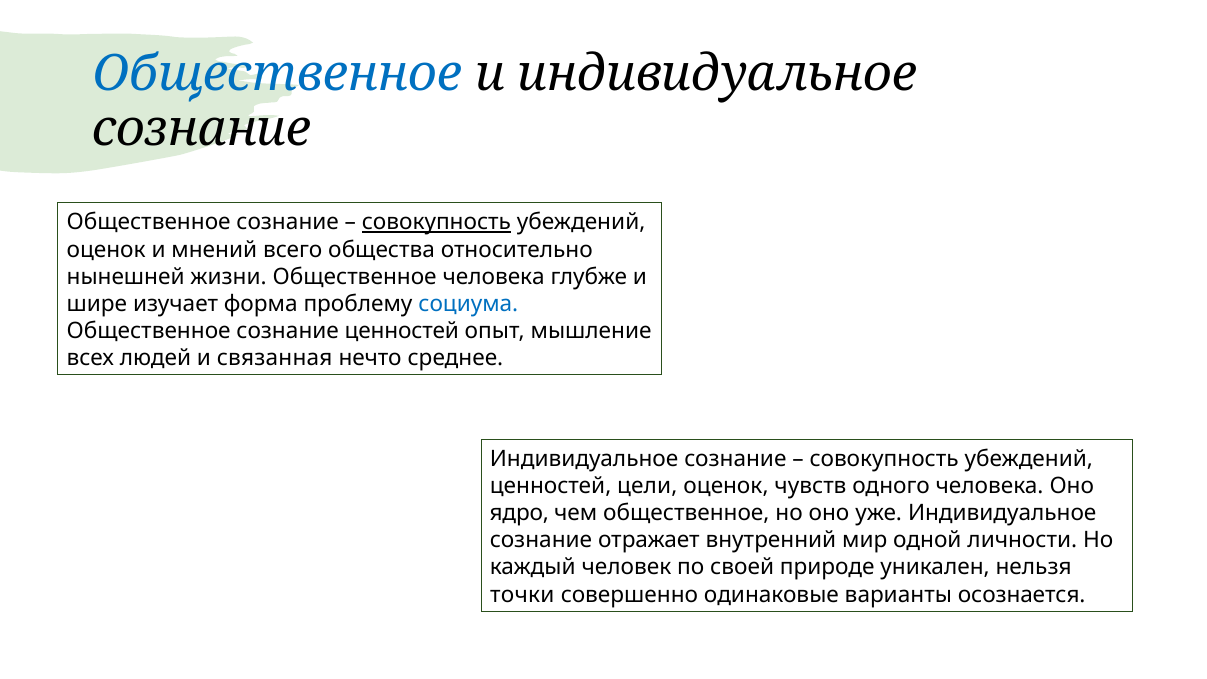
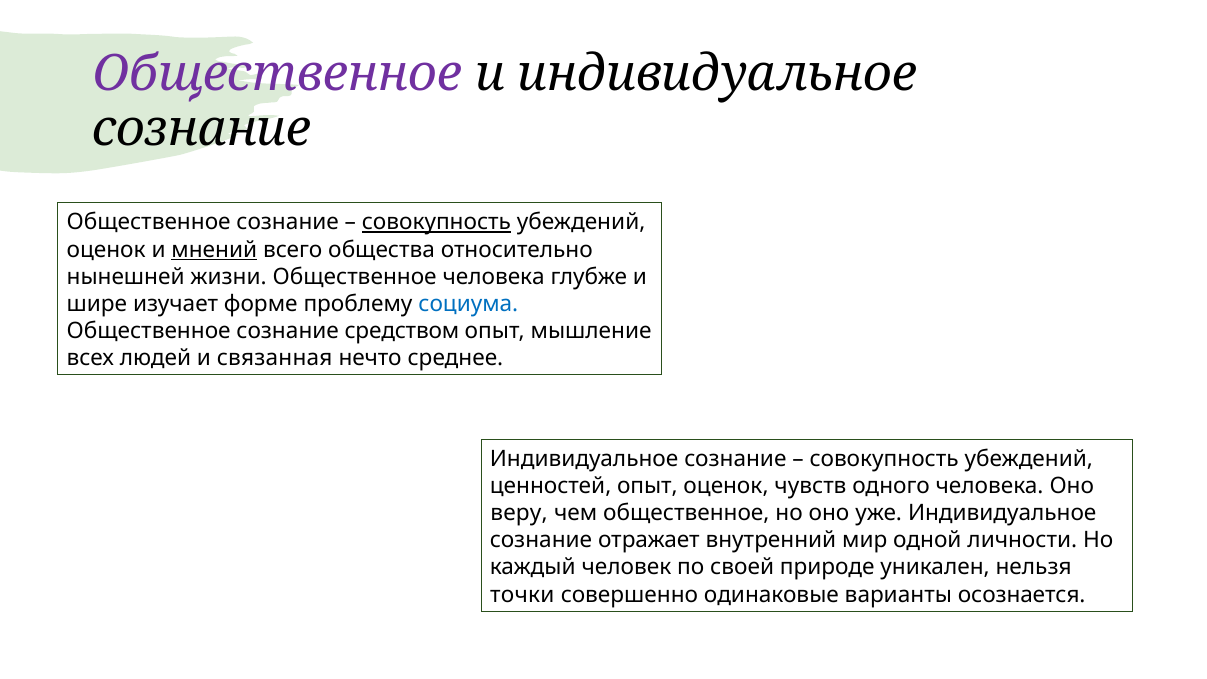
Общественное at (277, 74) colour: blue -> purple
мнений underline: none -> present
форма: форма -> форме
сознание ценностей: ценностей -> средством
ценностей цели: цели -> опыт
ядро: ядро -> веру
